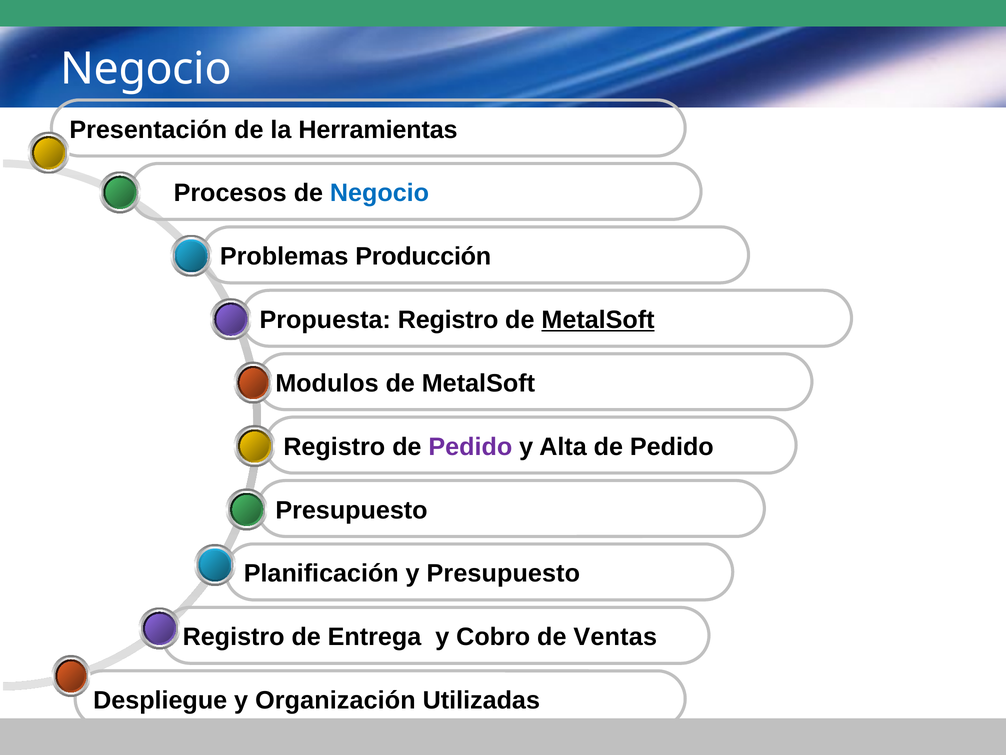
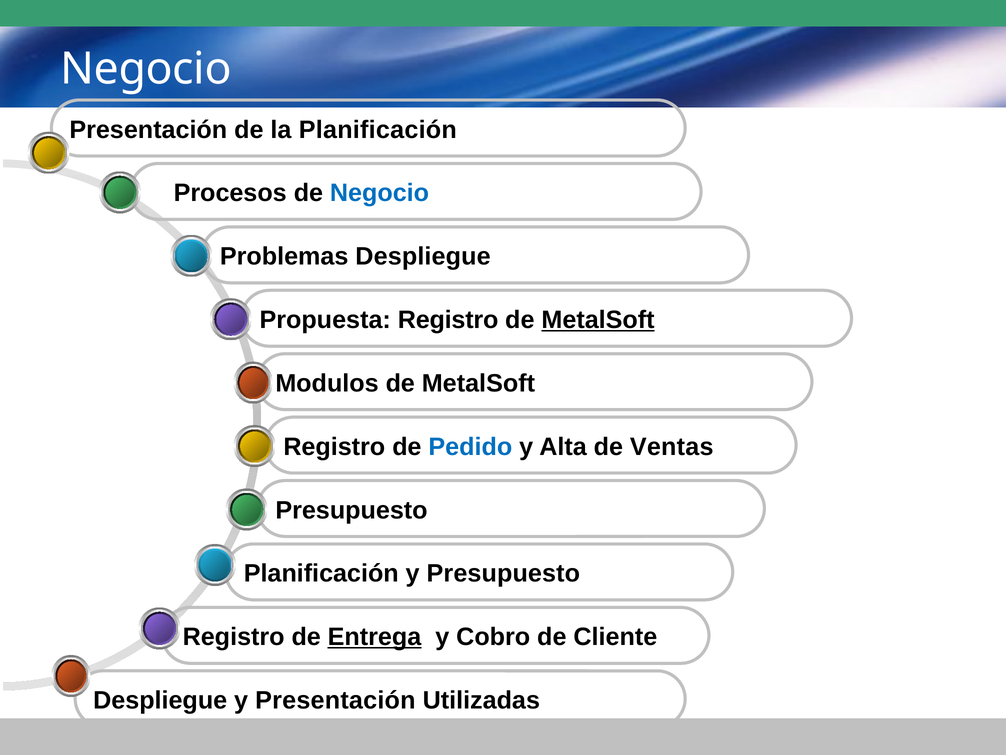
la Herramientas: Herramientas -> Planificación
Producción at (423, 256): Producción -> Despliegue
Pedido at (470, 447) colour: purple -> blue
Alta de Pedido: Pedido -> Ventas
Entrega underline: none -> present
Ventas: Ventas -> Cliente
y Organización: Organización -> Presentación
